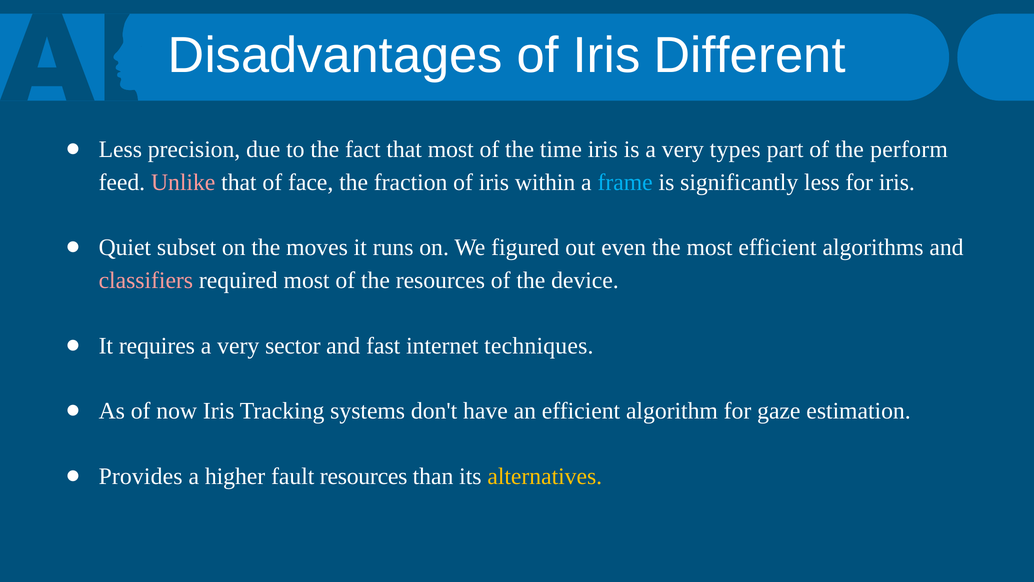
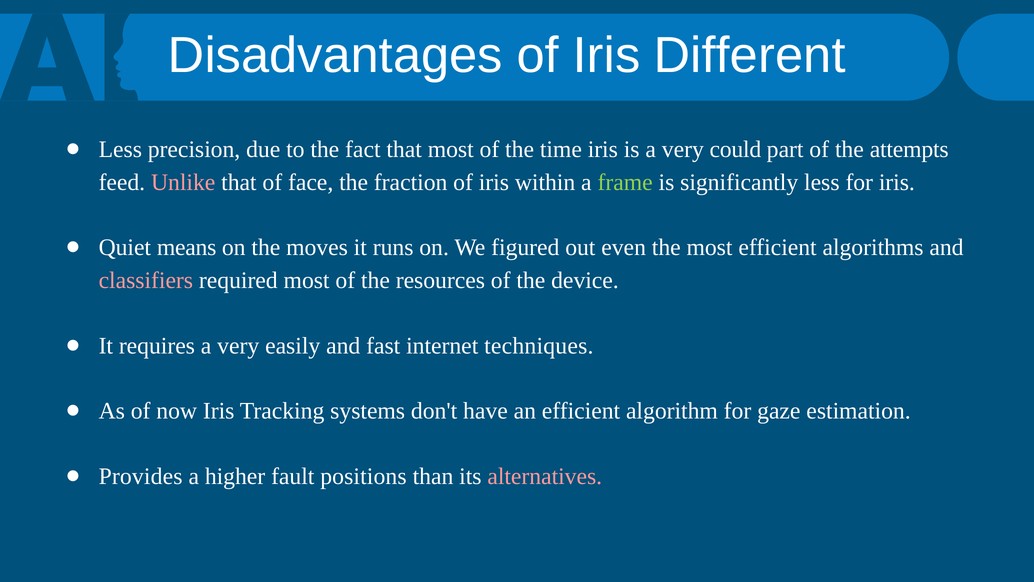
types: types -> could
perform: perform -> attempts
frame colour: light blue -> light green
subset: subset -> means
sector: sector -> easily
fault resources: resources -> positions
alternatives colour: yellow -> pink
